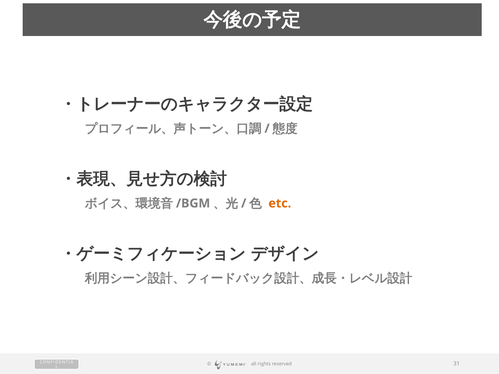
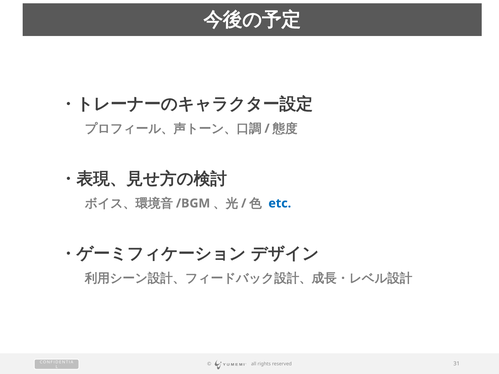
etc colour: orange -> blue
